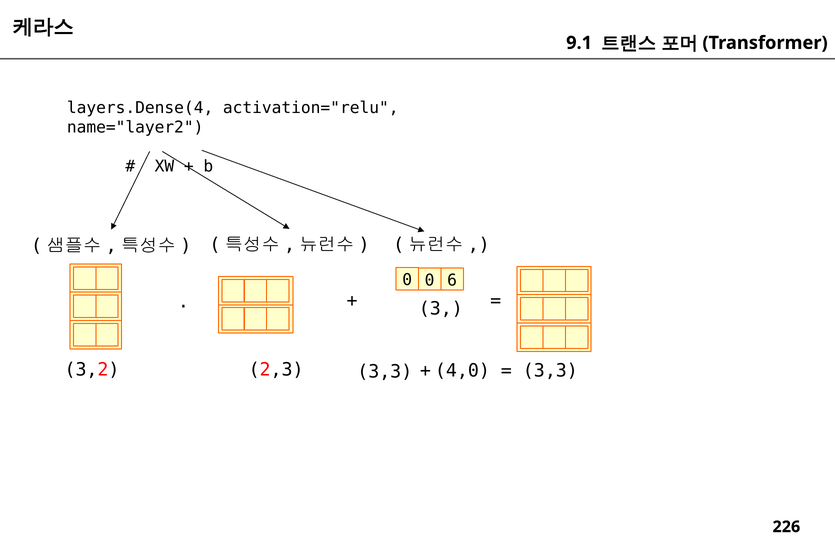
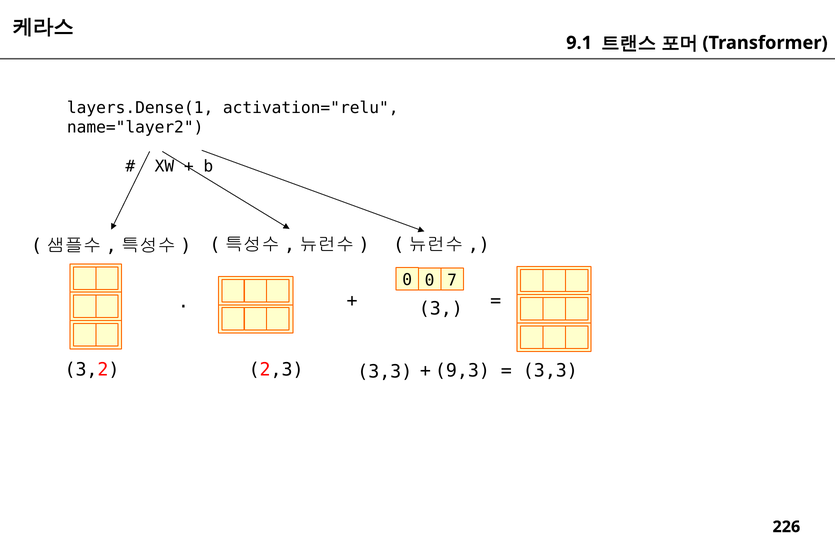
layers.Dense(4: layers.Dense(4 -> layers.Dense(1
6: 6 -> 7
4,0: 4,0 -> 9,3
